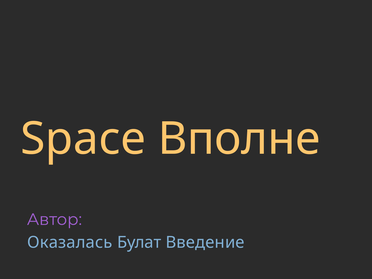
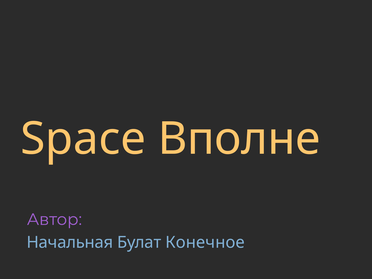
Оказалась: Оказалась -> Начальная
Введение: Введение -> Конечное
